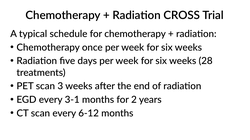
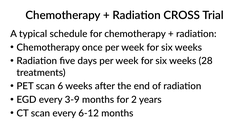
3: 3 -> 6
3-1: 3-1 -> 3-9
